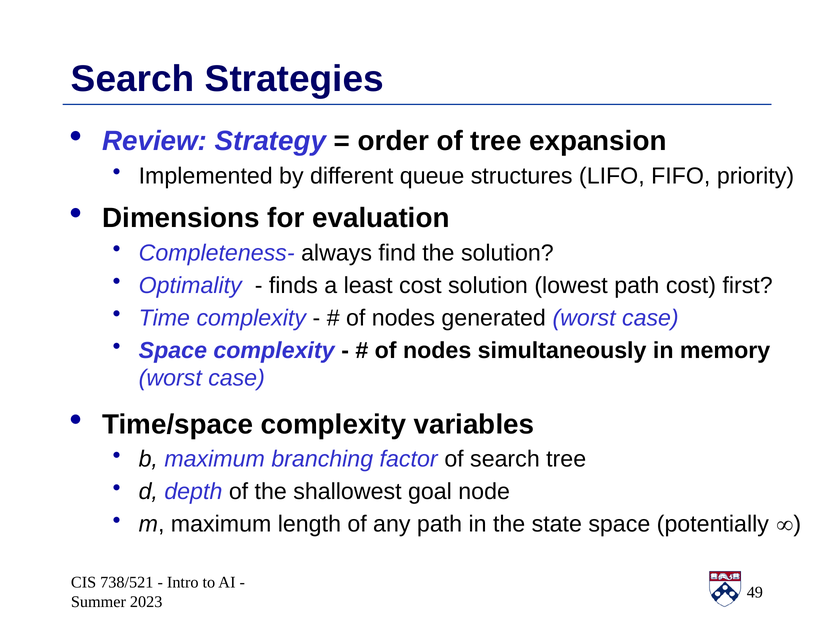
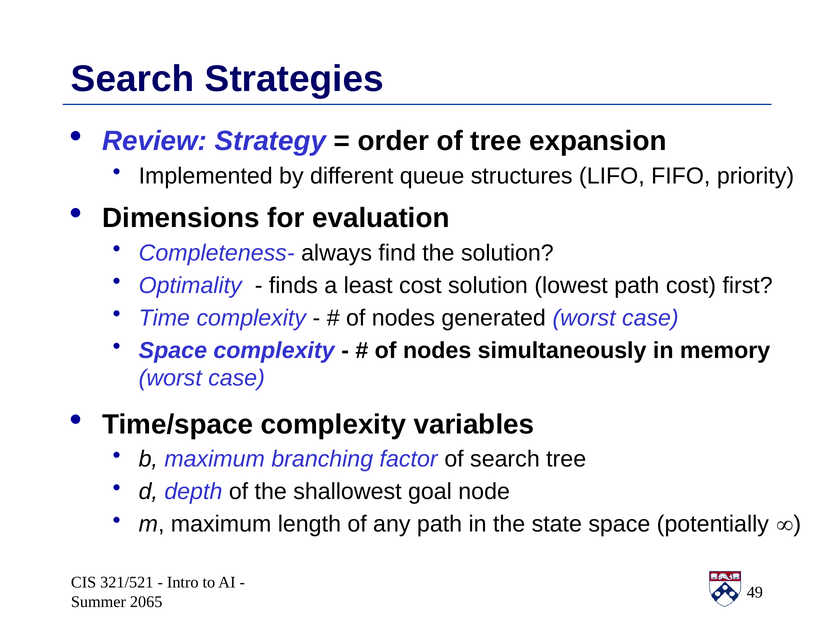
738/521: 738/521 -> 321/521
2023: 2023 -> 2065
